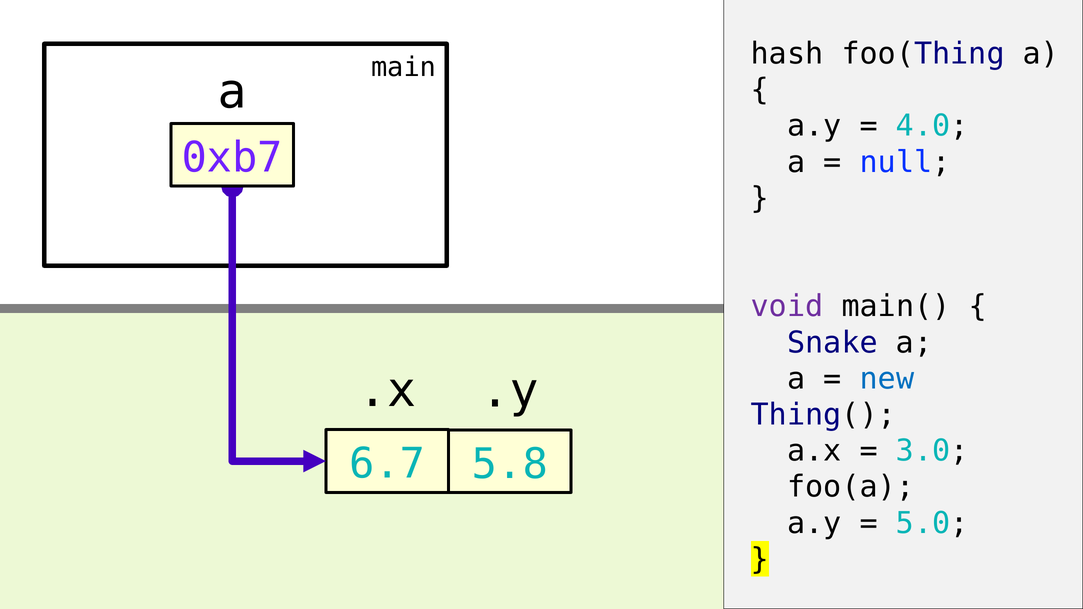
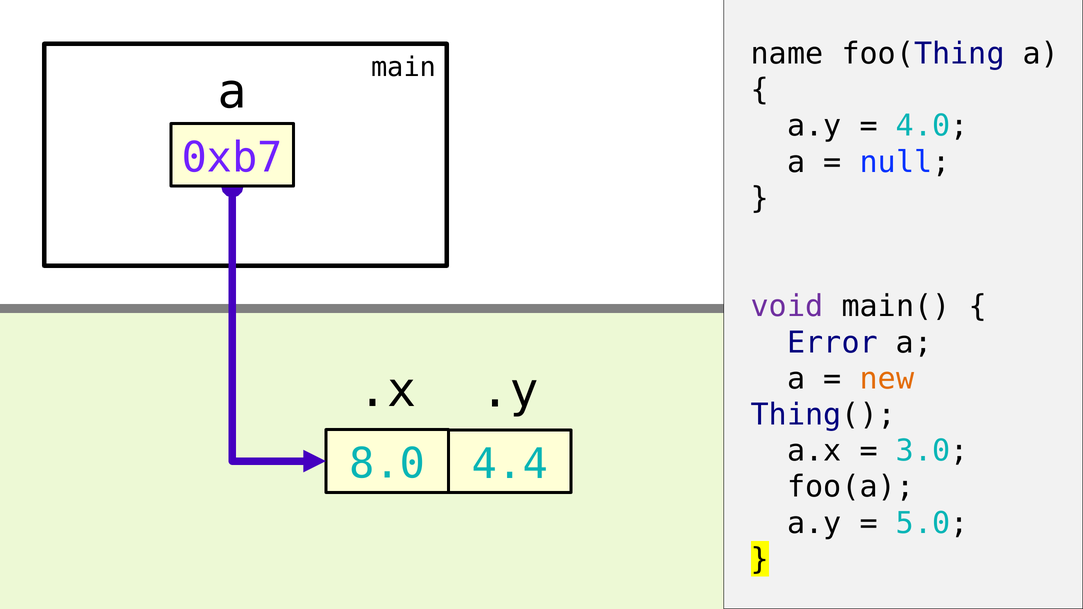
hash: hash -> name
Snake: Snake -> Error
new colour: blue -> orange
6.7: 6.7 -> 8.0
5.8: 5.8 -> 4.4
